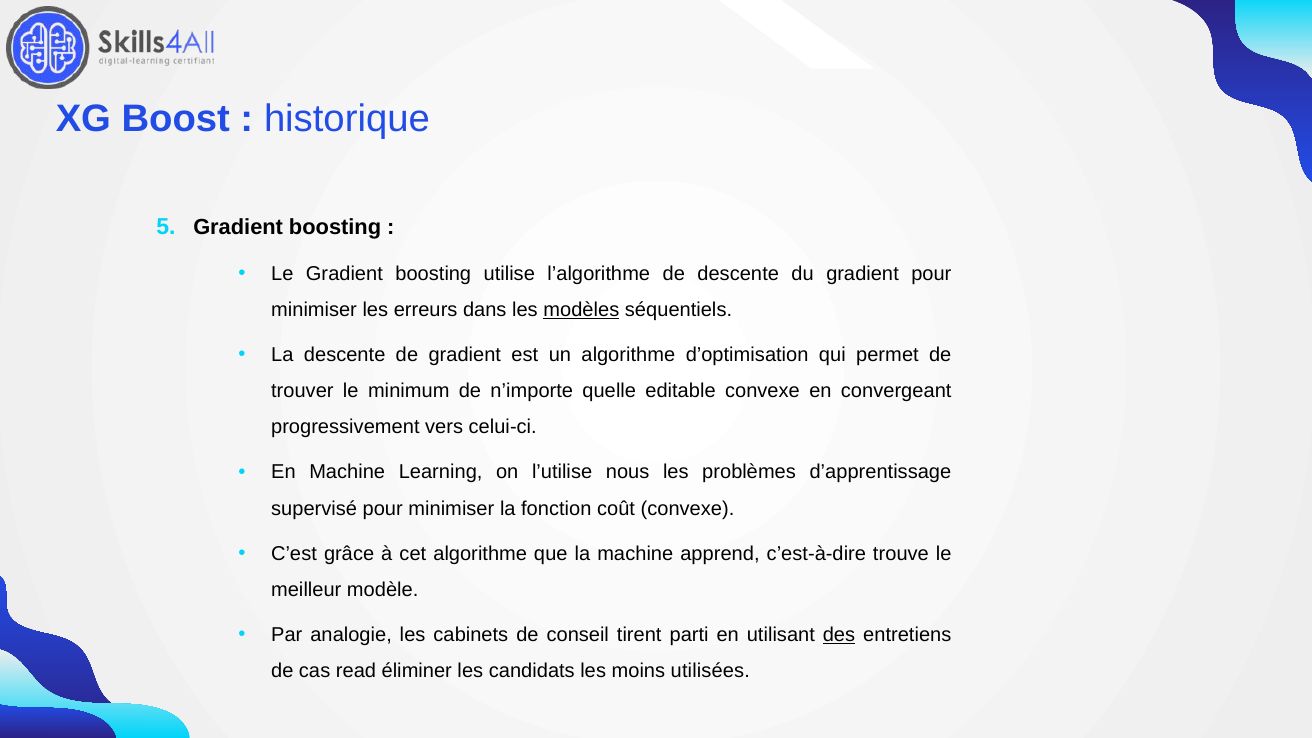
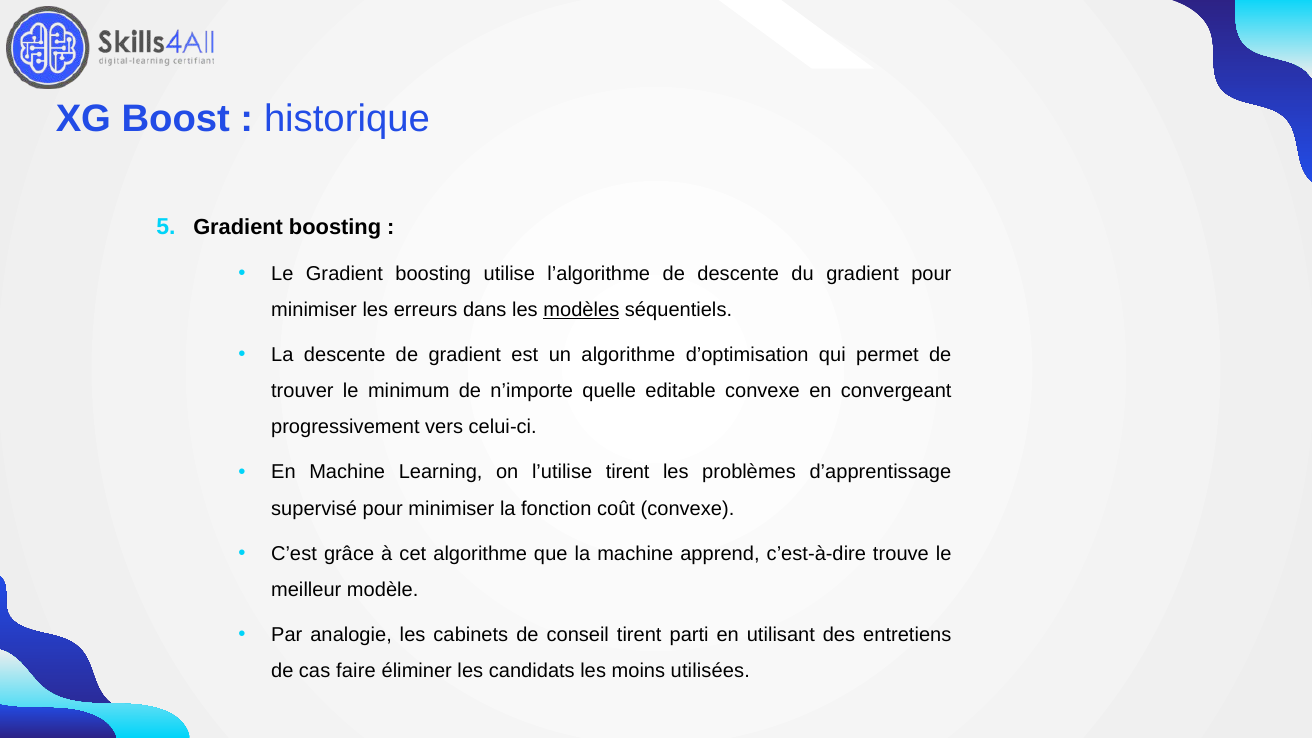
l’utilise nous: nous -> tirent
des underline: present -> none
read: read -> faire
